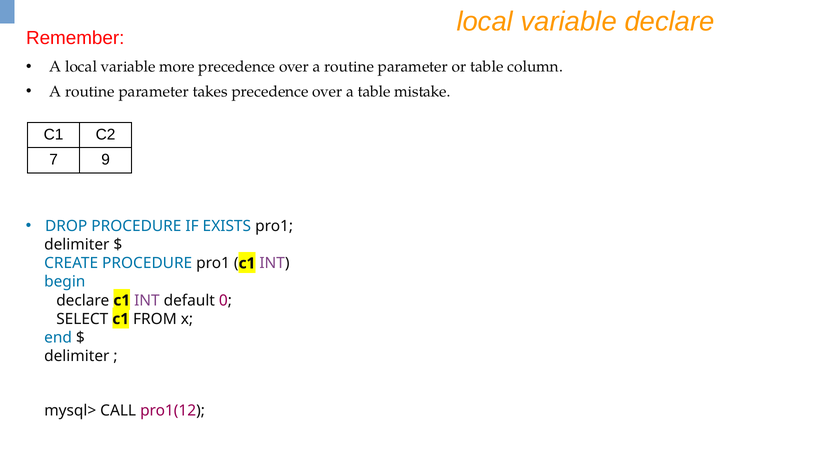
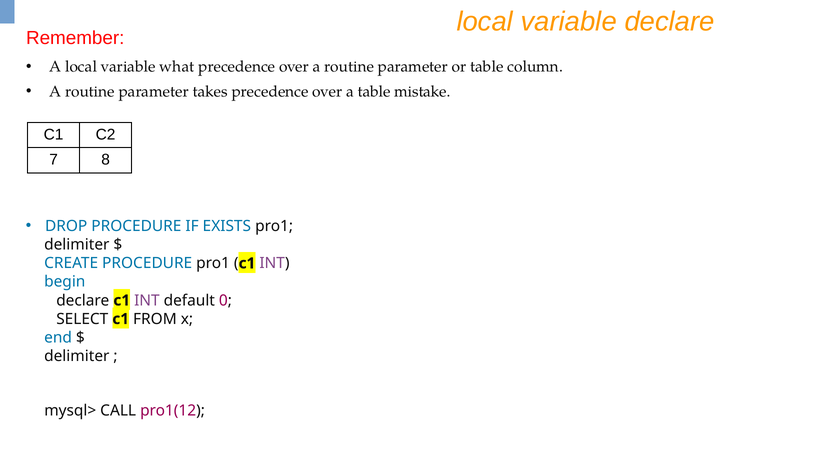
more: more -> what
9: 9 -> 8
